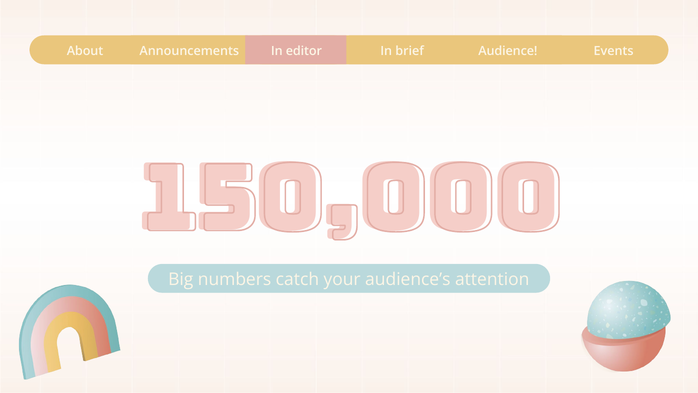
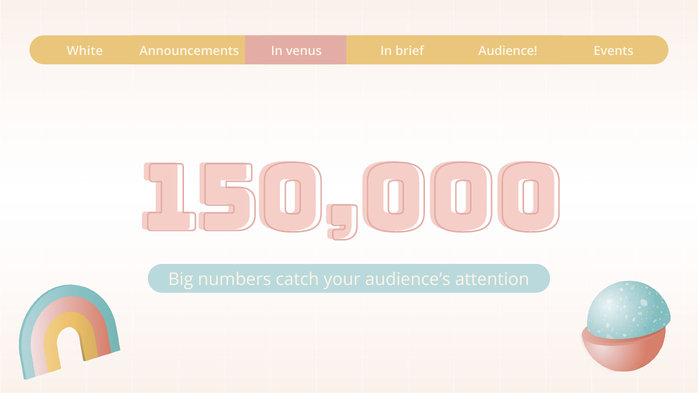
About: About -> White
editor: editor -> venus
